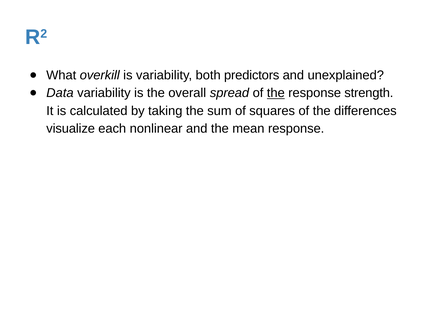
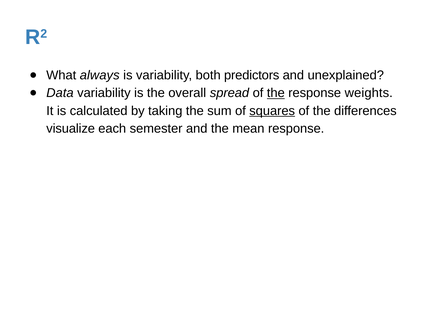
overkill: overkill -> always
strength: strength -> weights
squares underline: none -> present
nonlinear: nonlinear -> semester
